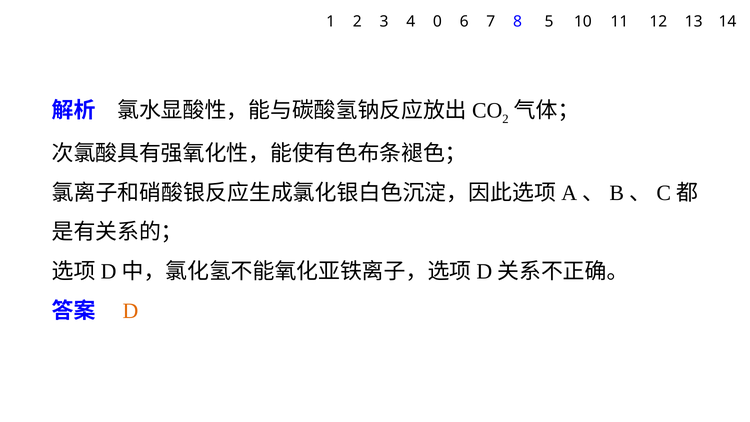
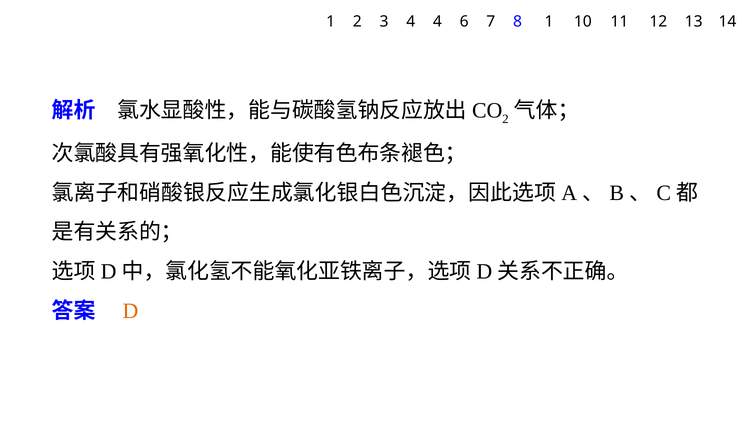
4 0: 0 -> 4
8 5: 5 -> 1
